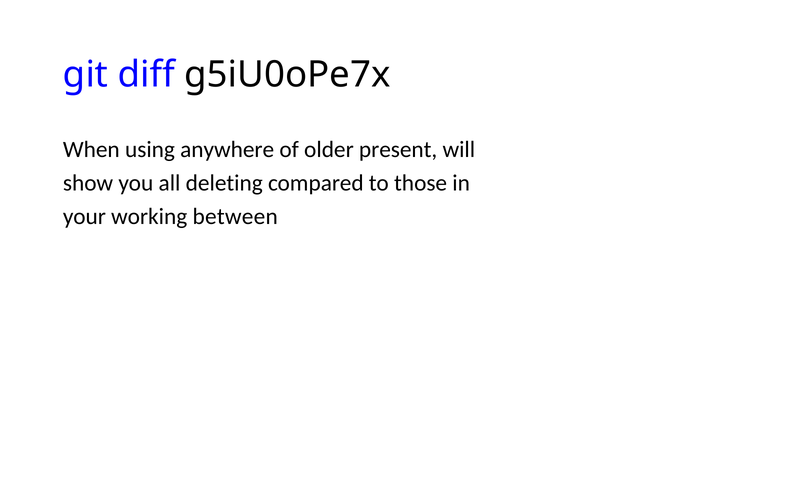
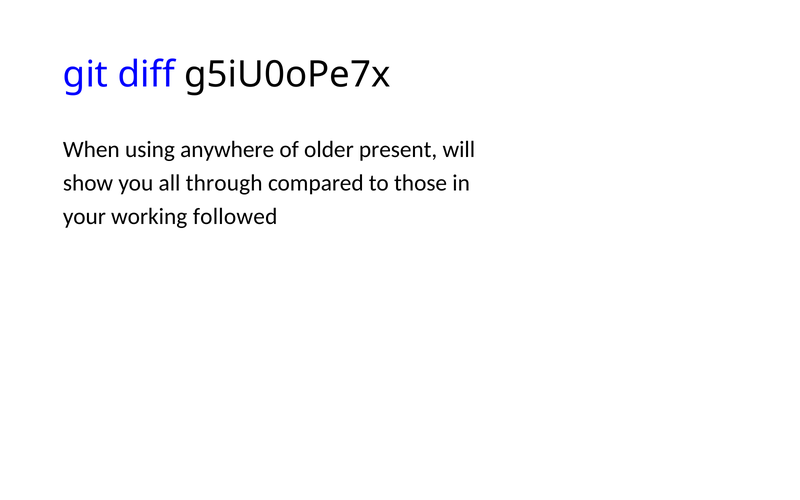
deleting: deleting -> through
between: between -> followed
